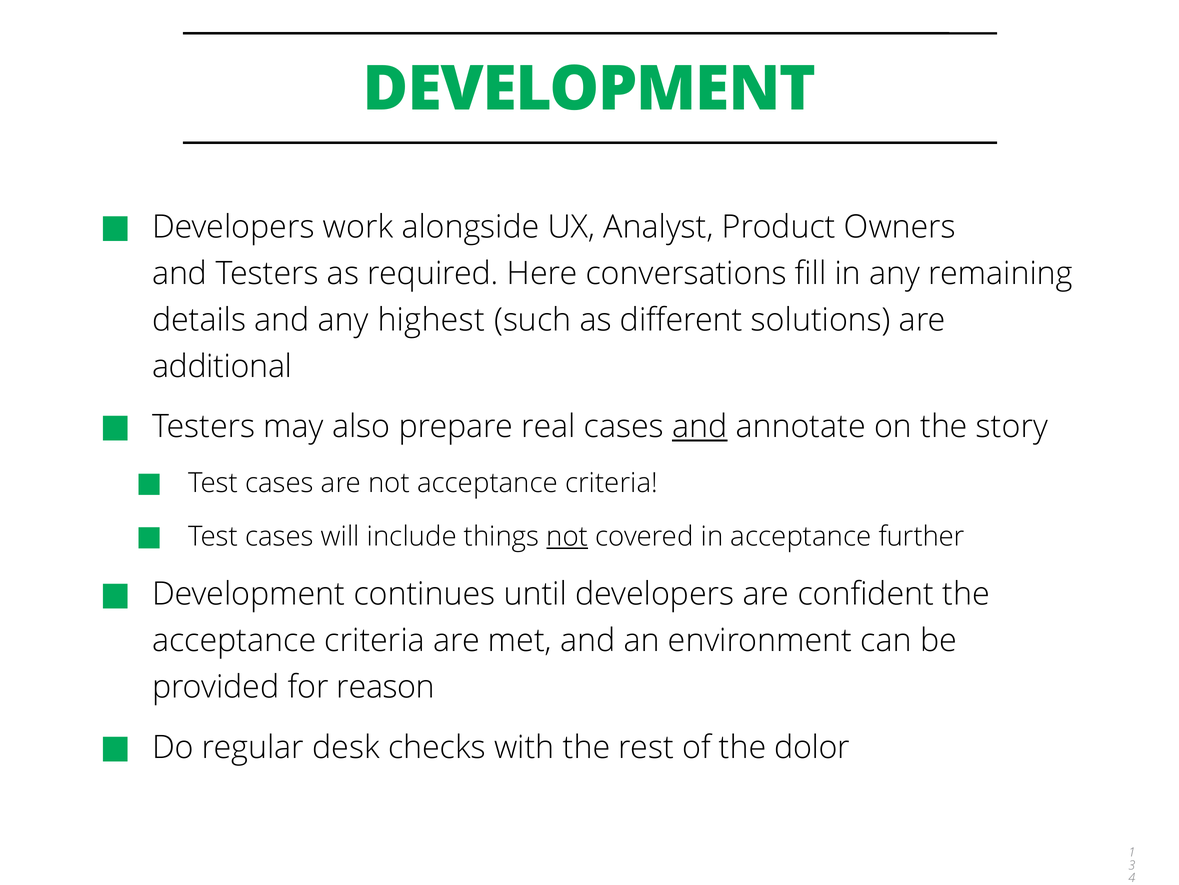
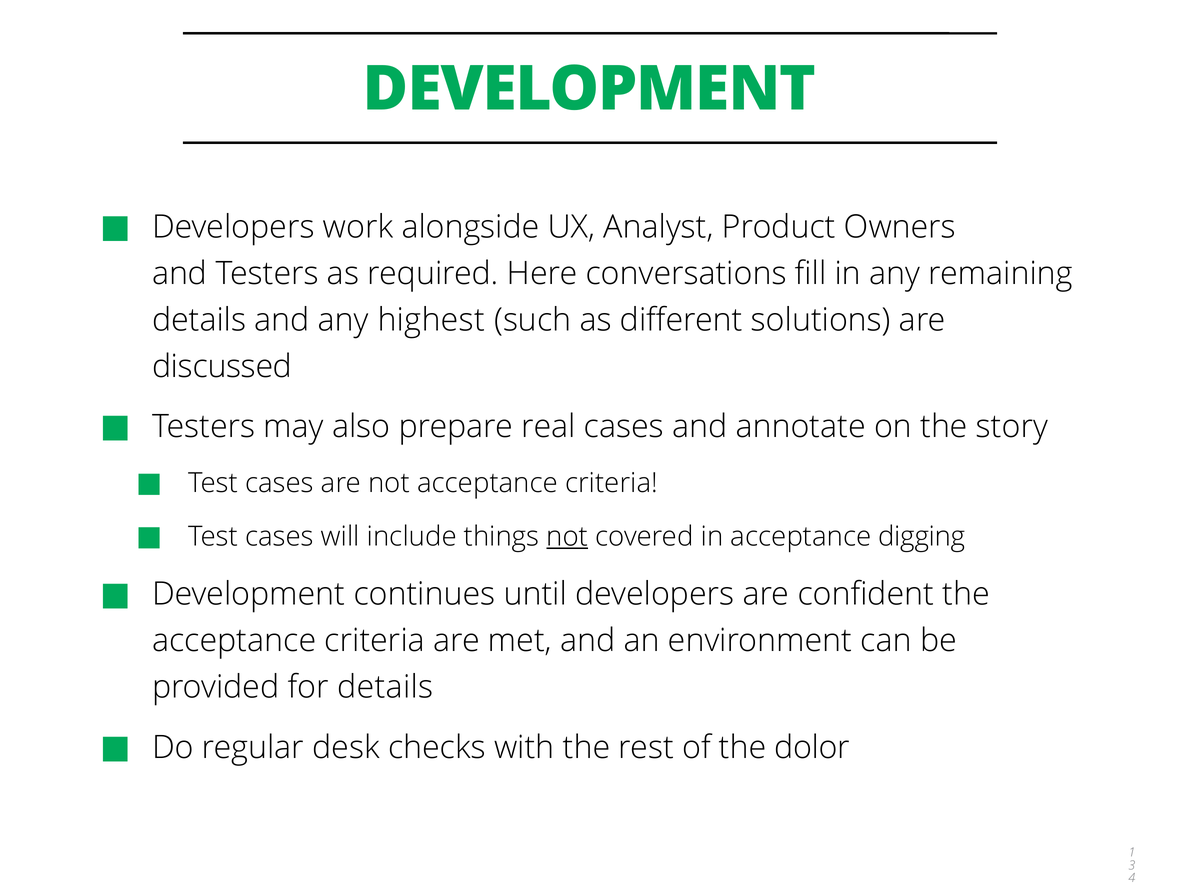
additional: additional -> discussed
and at (700, 426) underline: present -> none
further: further -> digging
for reason: reason -> details
